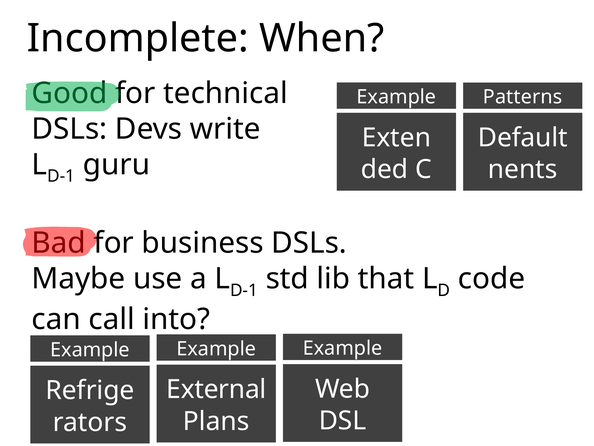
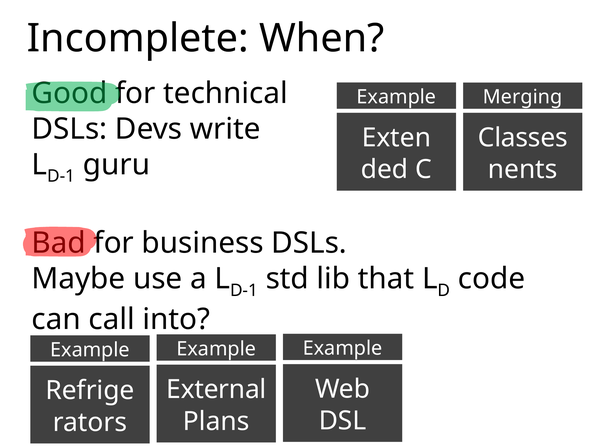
Patterns: Patterns -> Merging
Default: Default -> Classes
